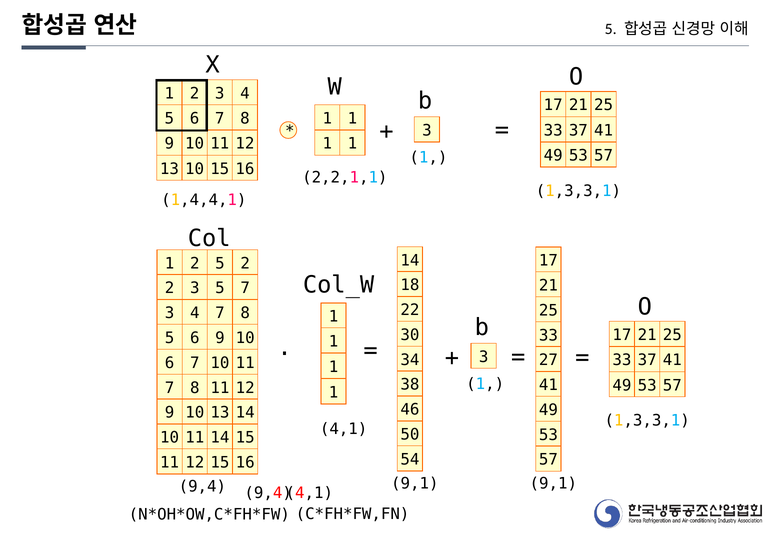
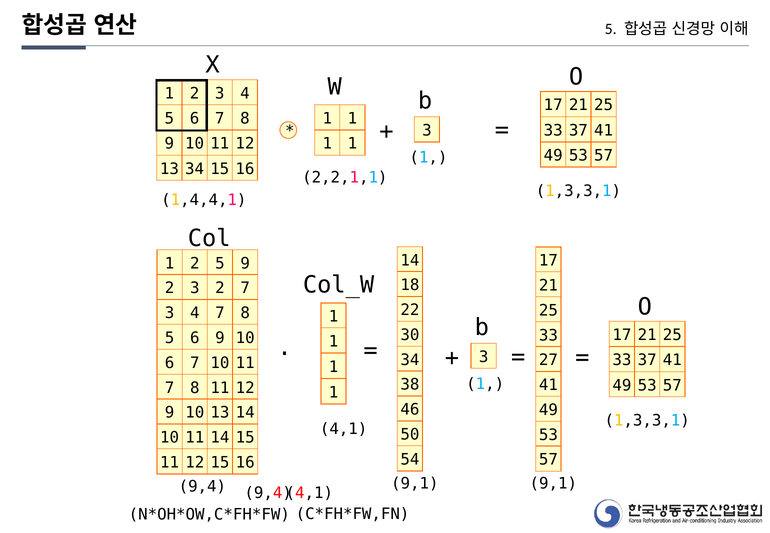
13 10: 10 -> 34
5 2: 2 -> 9
3 5: 5 -> 2
